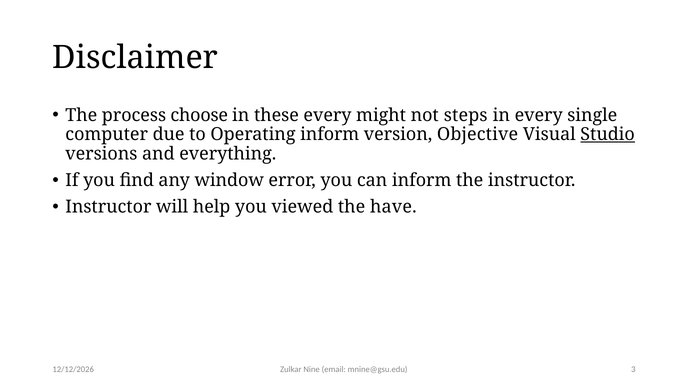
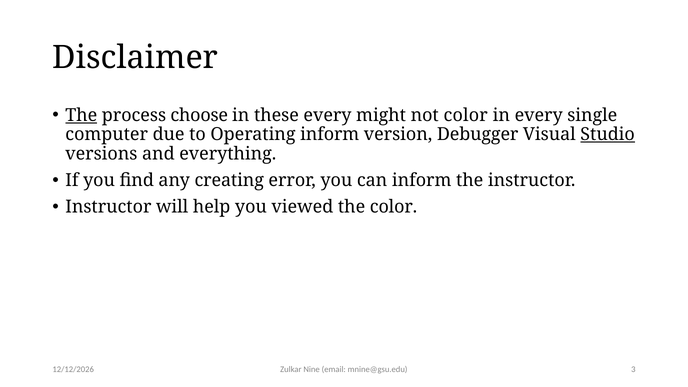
The at (81, 115) underline: none -> present
not steps: steps -> color
Objective: Objective -> Debugger
window: window -> creating
the have: have -> color
